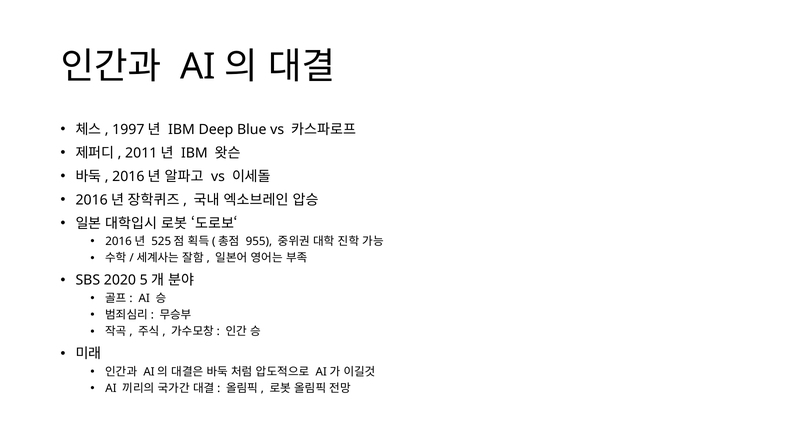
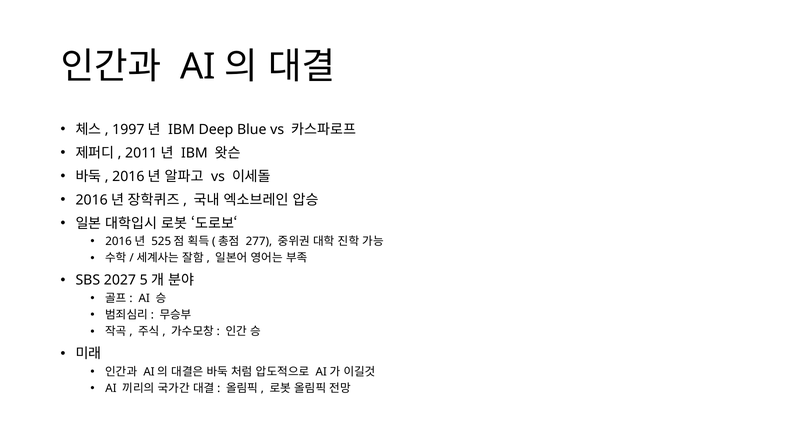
955: 955 -> 277
2020: 2020 -> 2027
